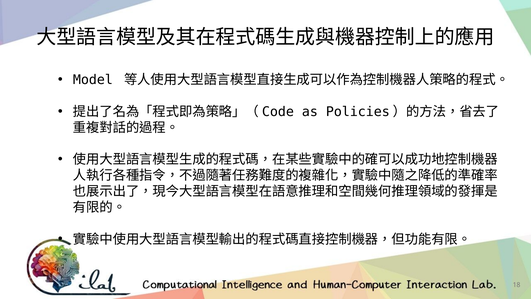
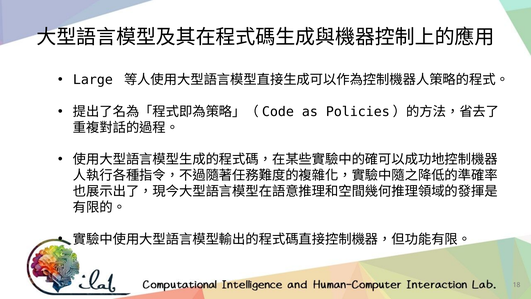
Model: Model -> Large
